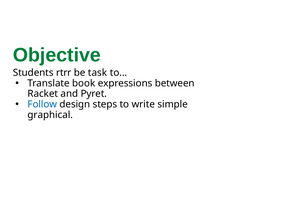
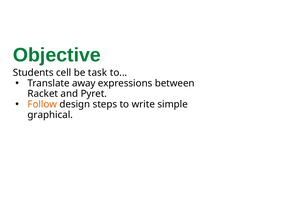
rtrr: rtrr -> cell
book: book -> away
Follow colour: blue -> orange
